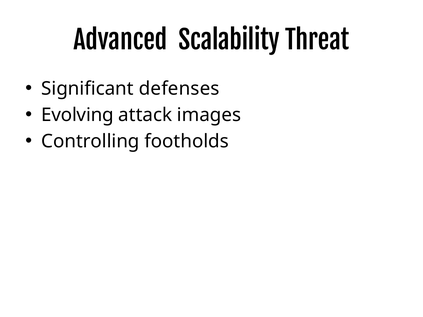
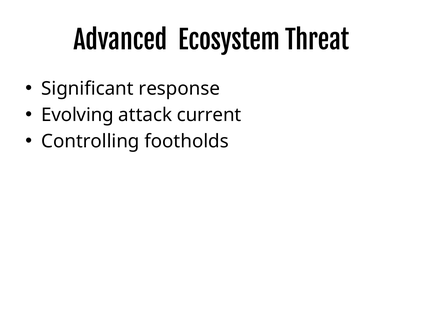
Scalability: Scalability -> Ecosystem
defenses: defenses -> response
images: images -> current
